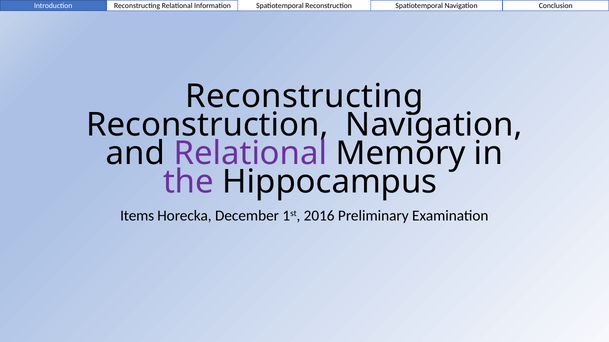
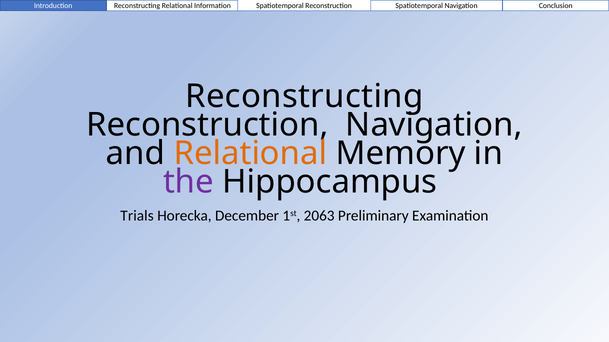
Relational at (250, 154) colour: purple -> orange
Items: Items -> Trials
2016: 2016 -> 2063
